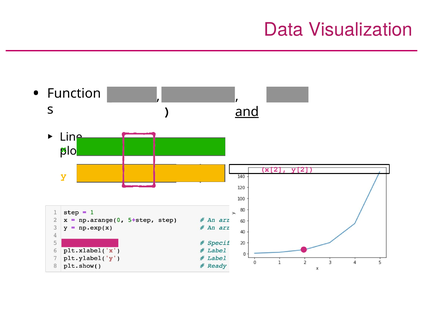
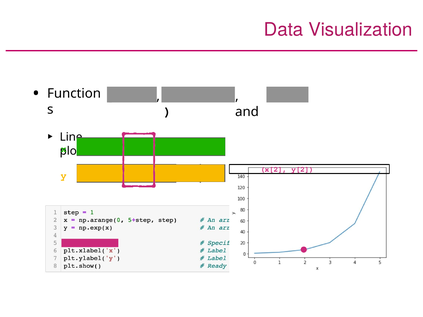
and underline: present -> none
